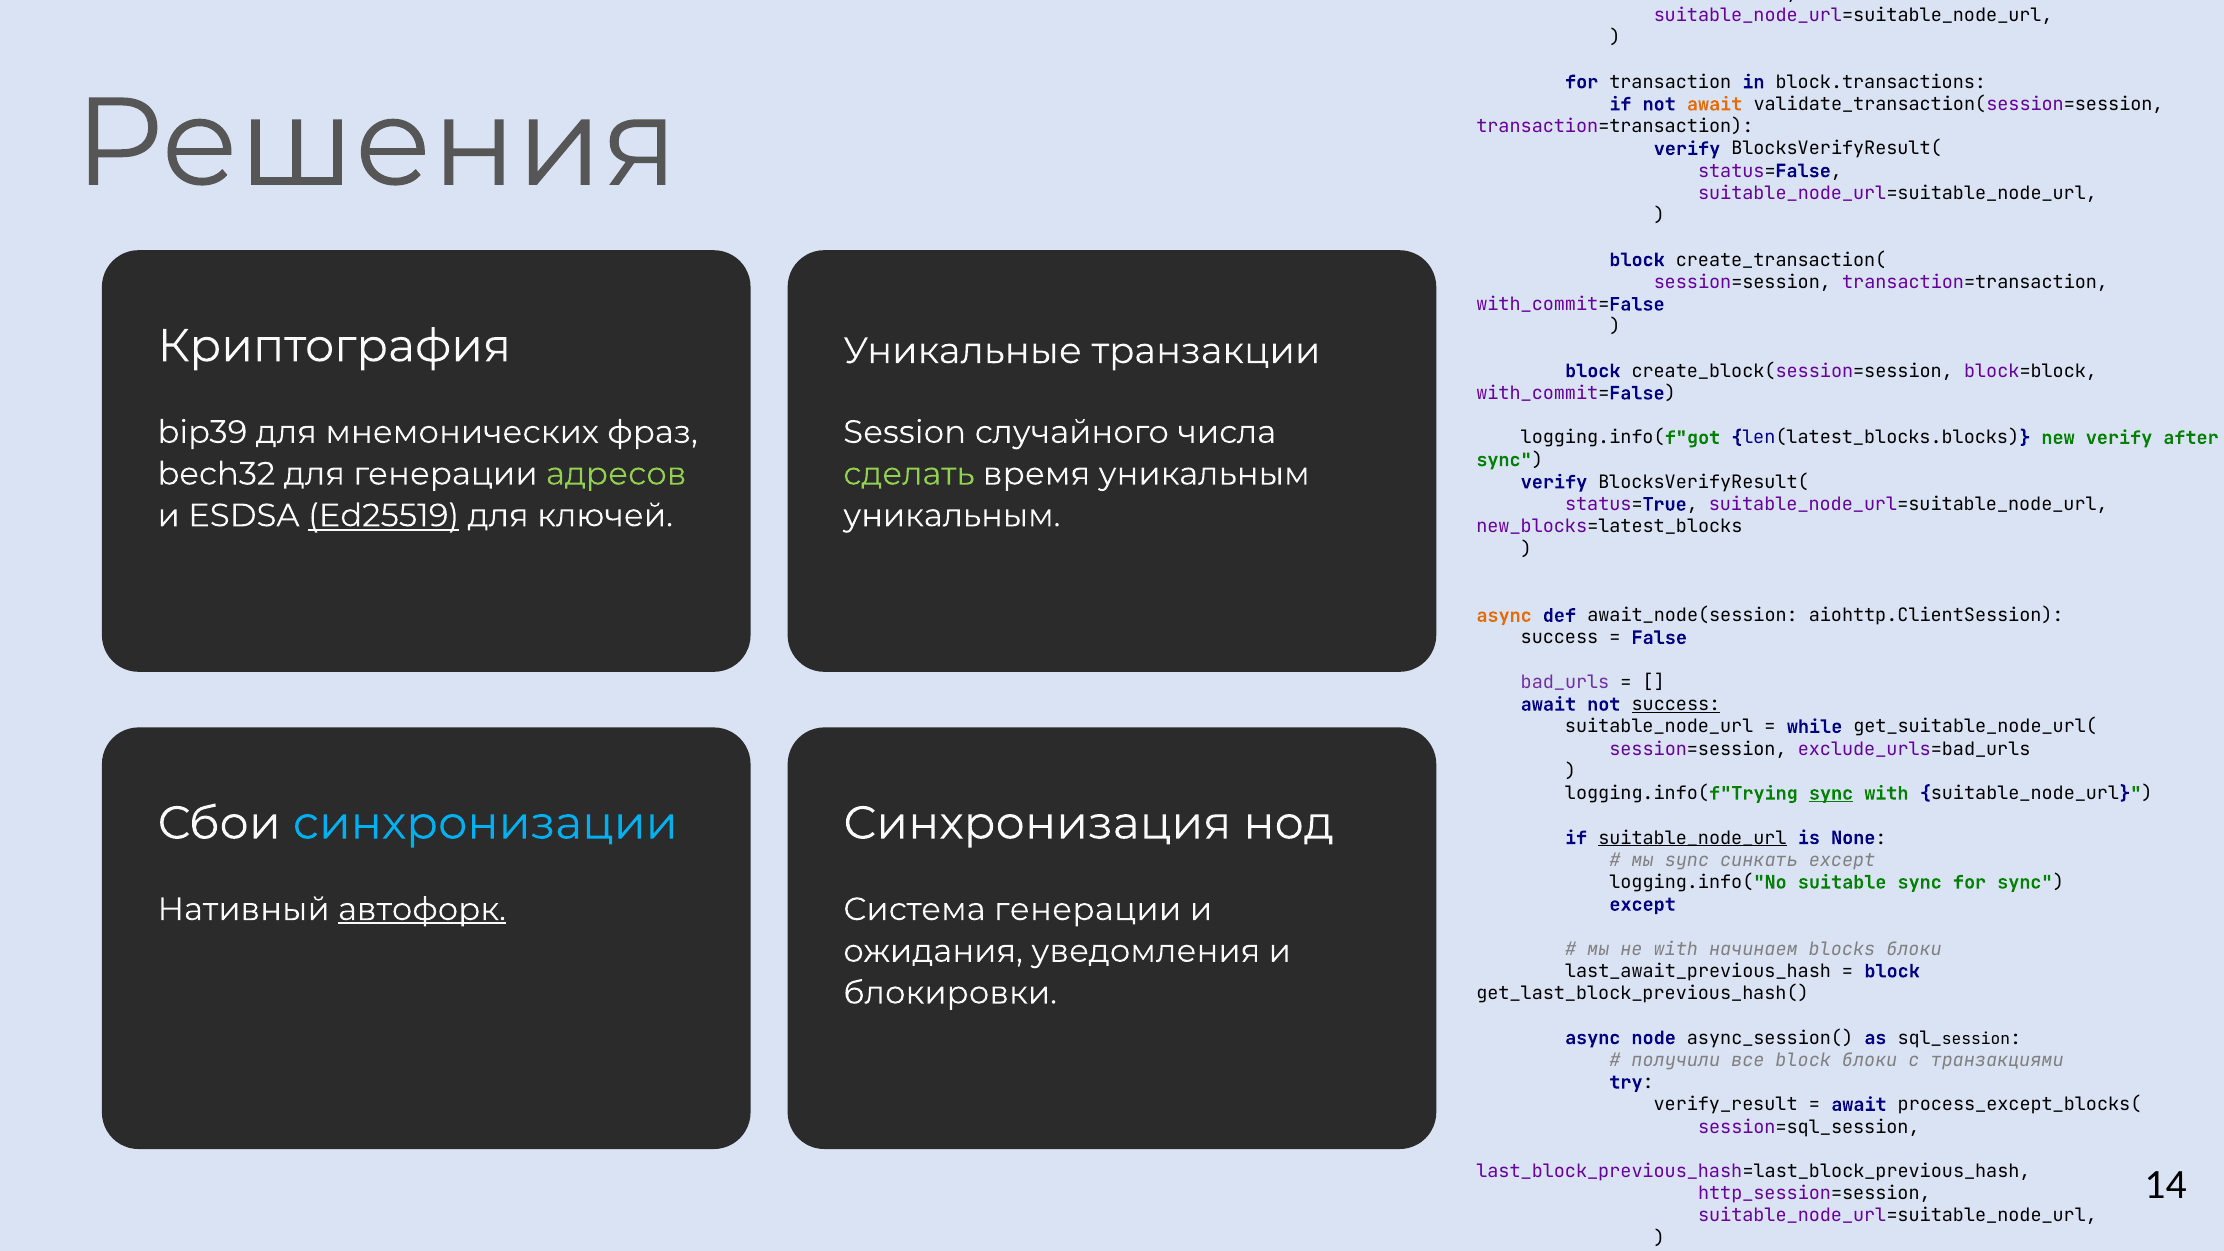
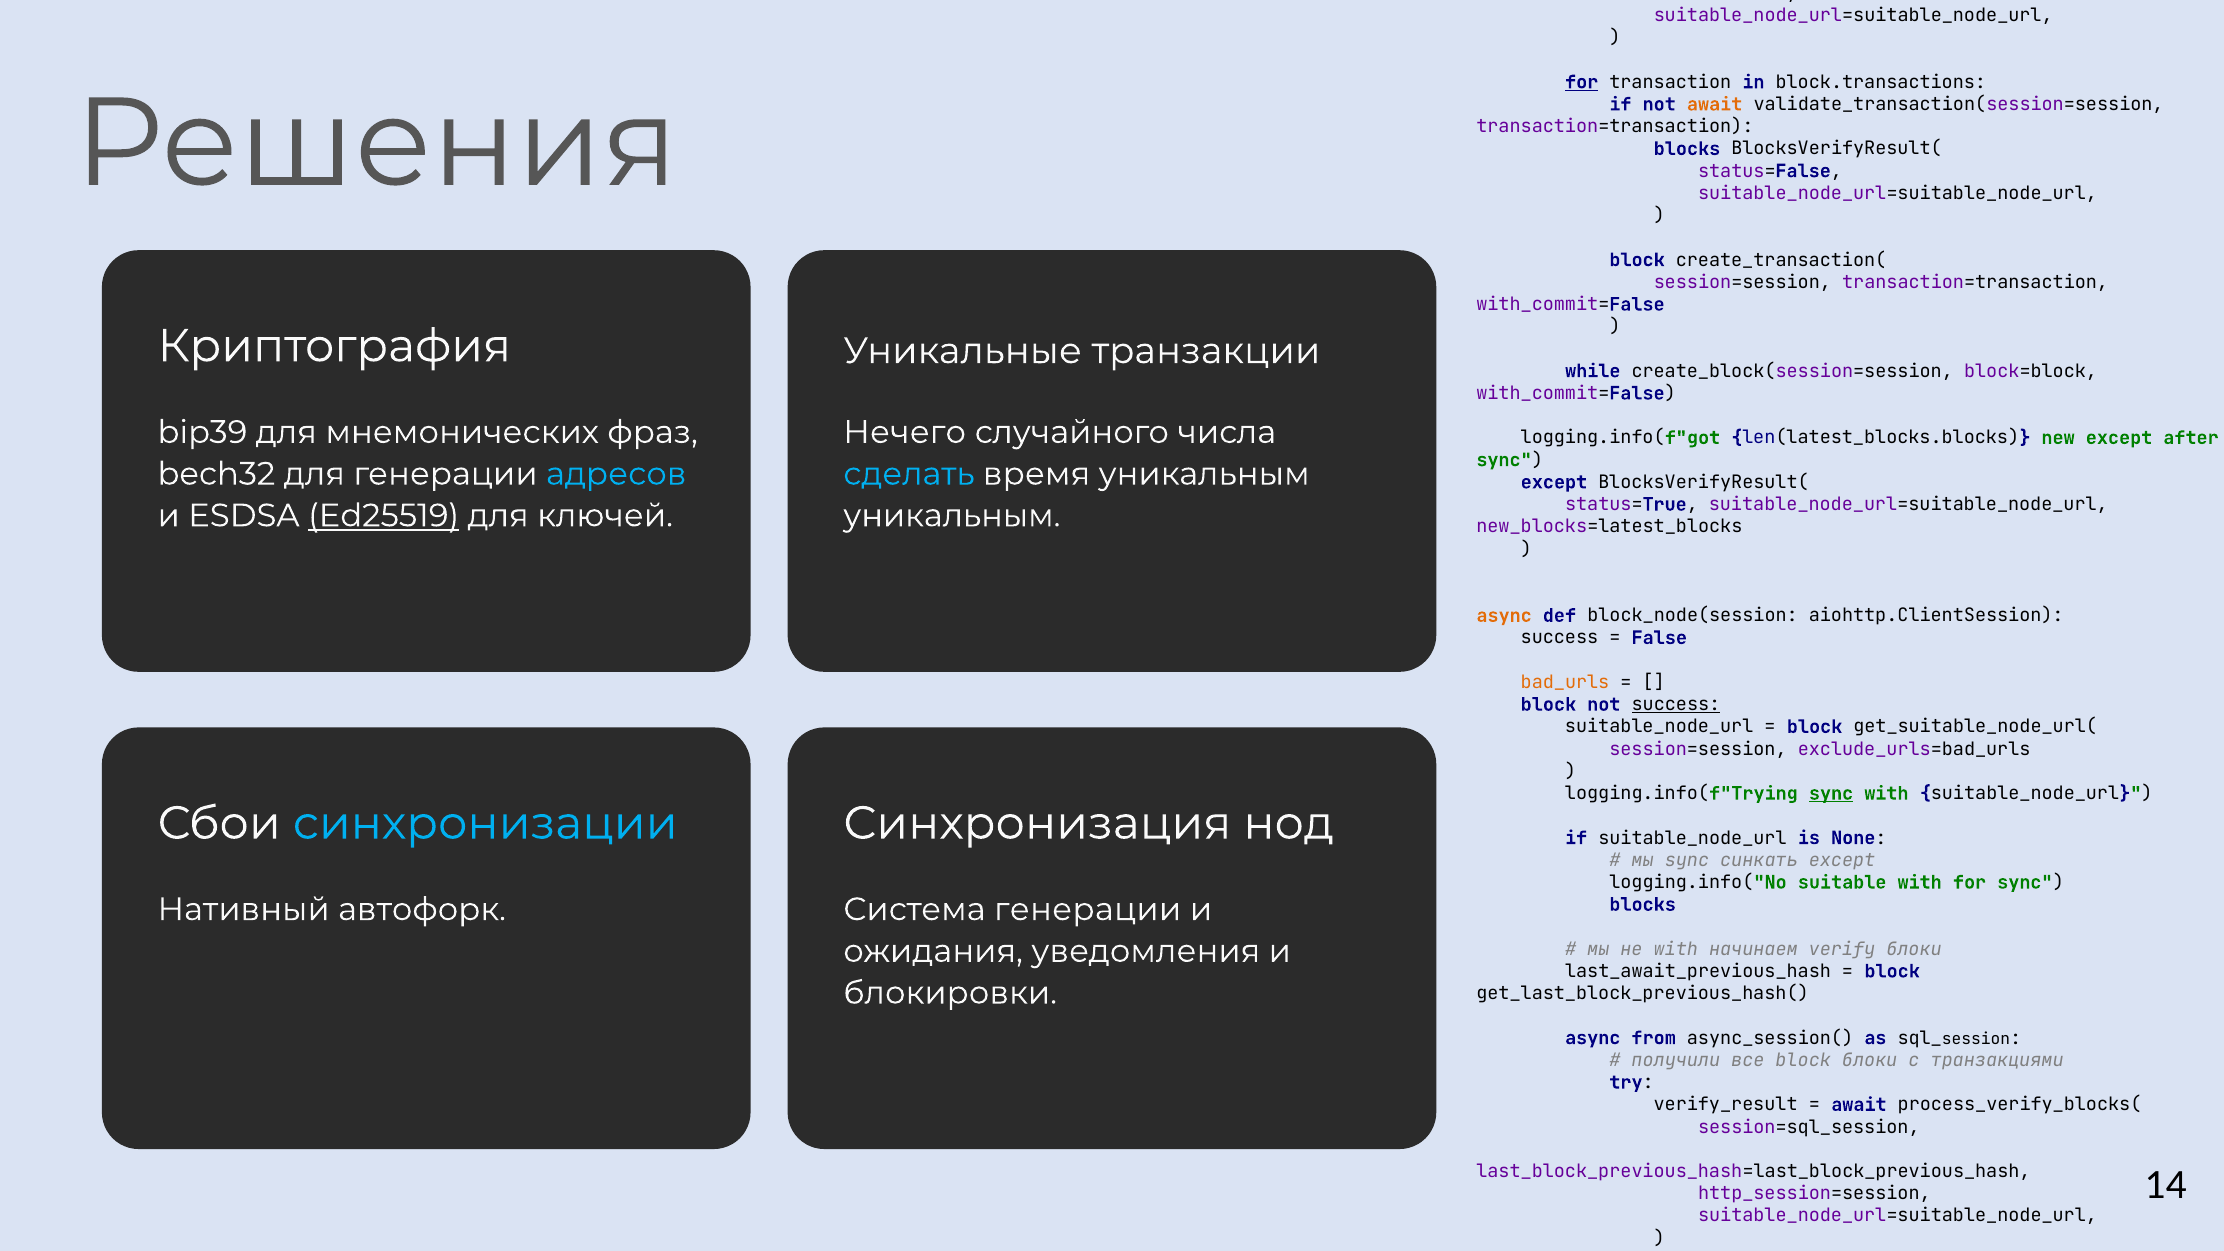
for at (1582, 82) underline: none -> present
verify at (1687, 149): verify -> blocks
block at (1593, 371): block -> while
Session at (905, 432): Session -> Нечего
new verify: verify -> except
адресов colour: light green -> light blue
сделать colour: light green -> light blue
verify at (1554, 482): verify -> except
await_node(session: await_node(session -> block_node(session
bad_urls colour: purple -> orange
await at (1548, 704): await -> block
while at (1815, 727): while -> block
suitable_node_url at (1692, 838) underline: present -> none
suitable sync: sync -> with
except at (1643, 905): except -> blocks
автофорк underline: present -> none
начинаем blocks: blocks -> verify
async node: node -> from
process_except_blocks(: process_except_blocks( -> process_verify_blocks(
